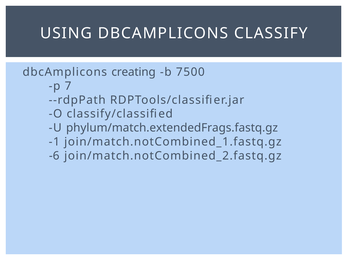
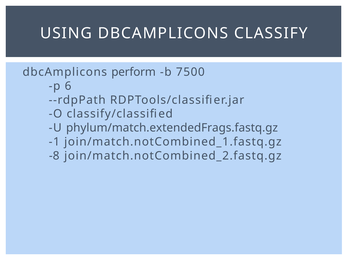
creating: creating -> perform
7: 7 -> 6
-6: -6 -> -8
